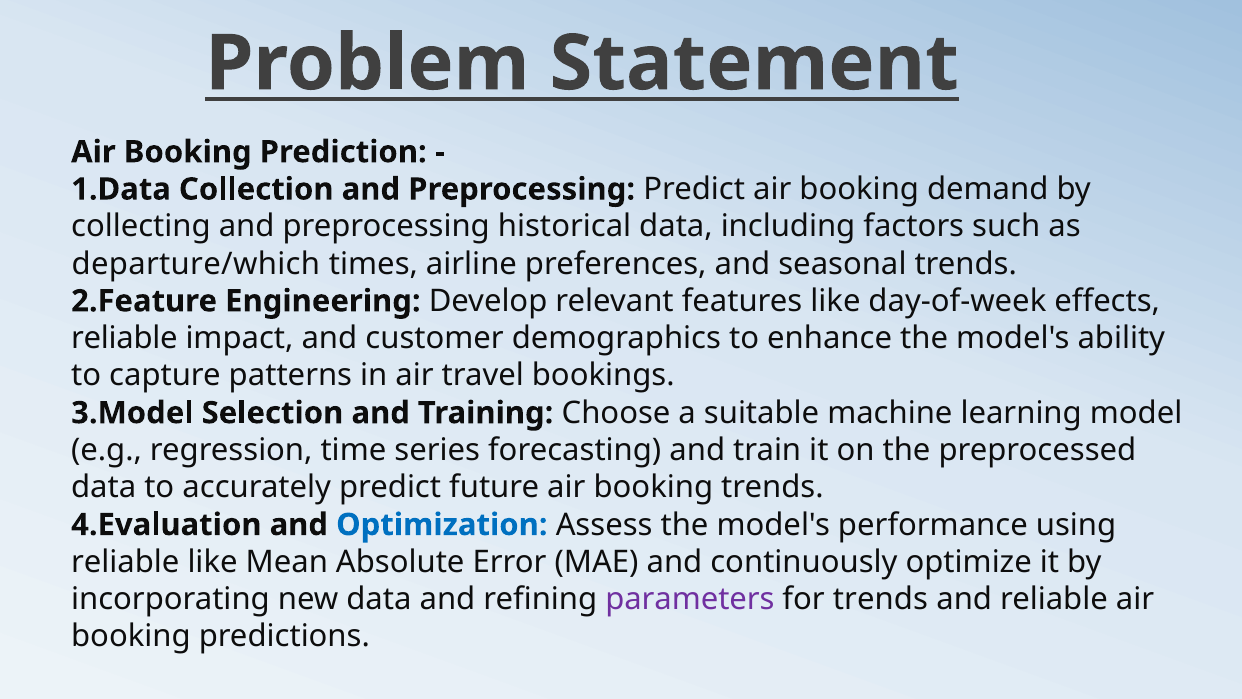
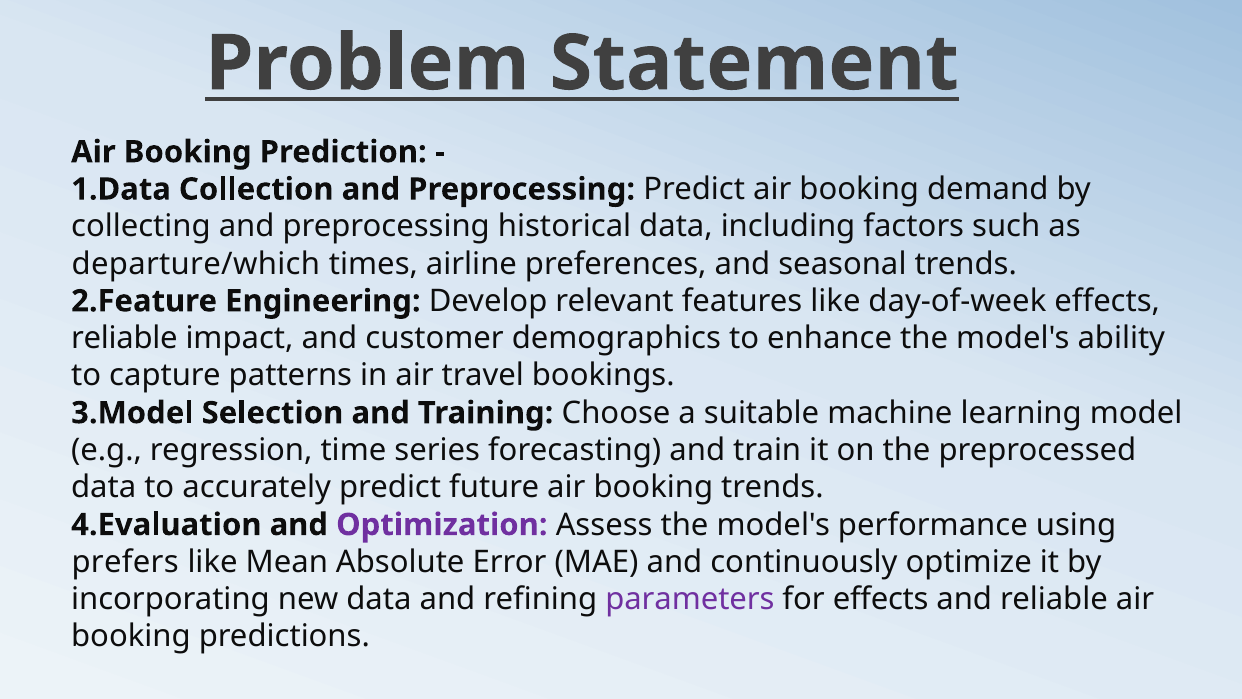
Optimization colour: blue -> purple
reliable at (125, 562): reliable -> prefers
for trends: trends -> effects
